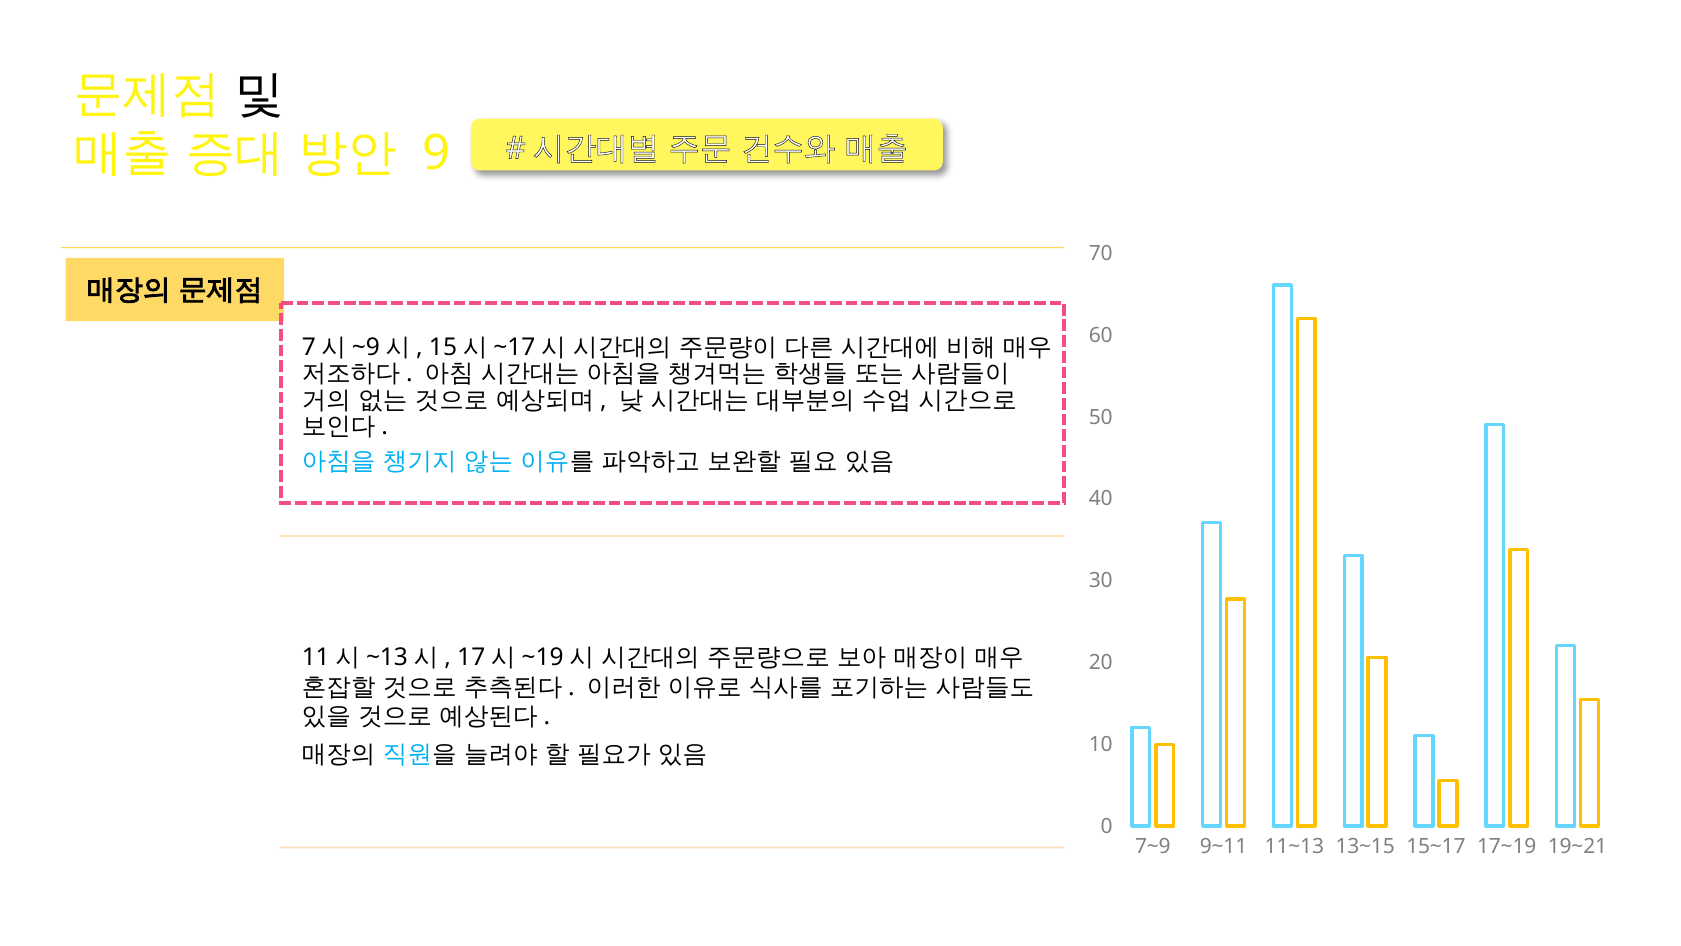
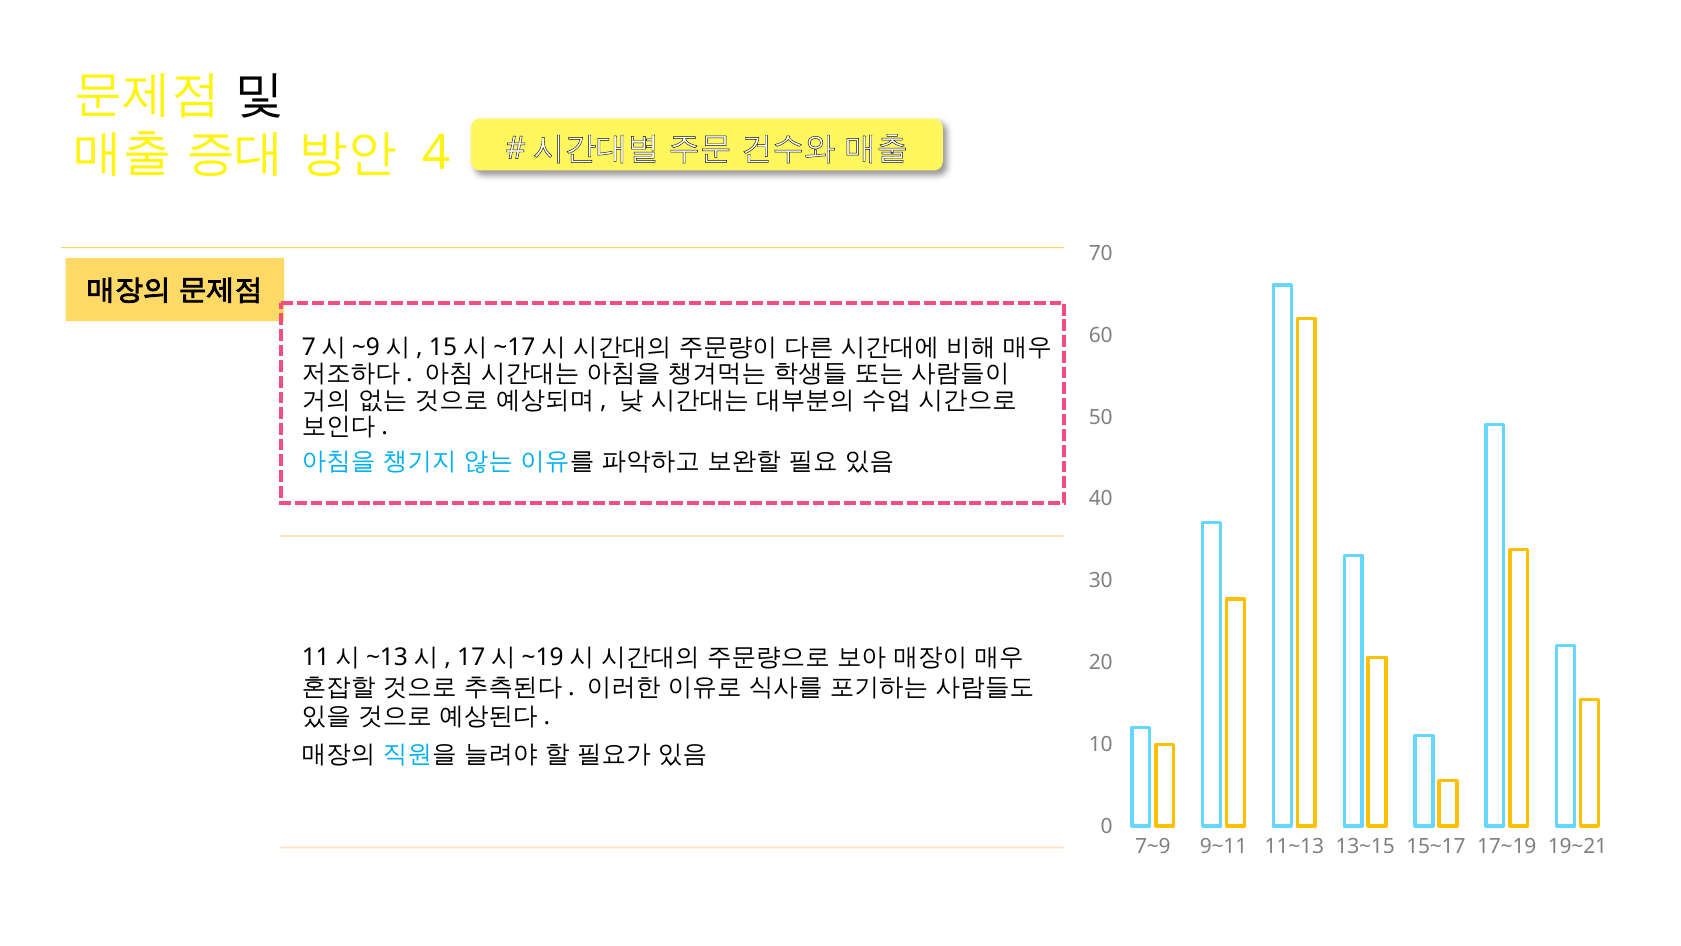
9: 9 -> 4
